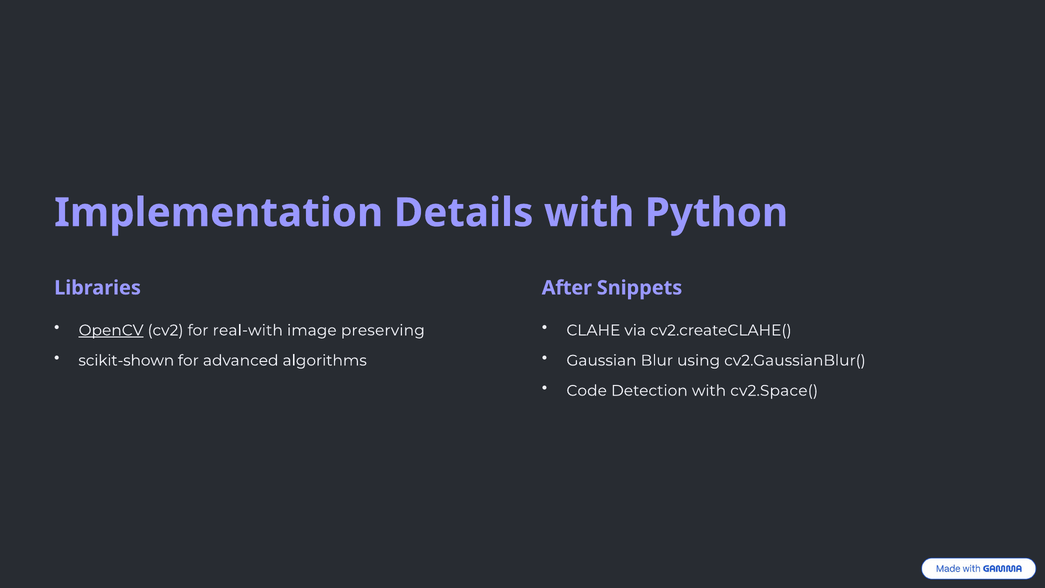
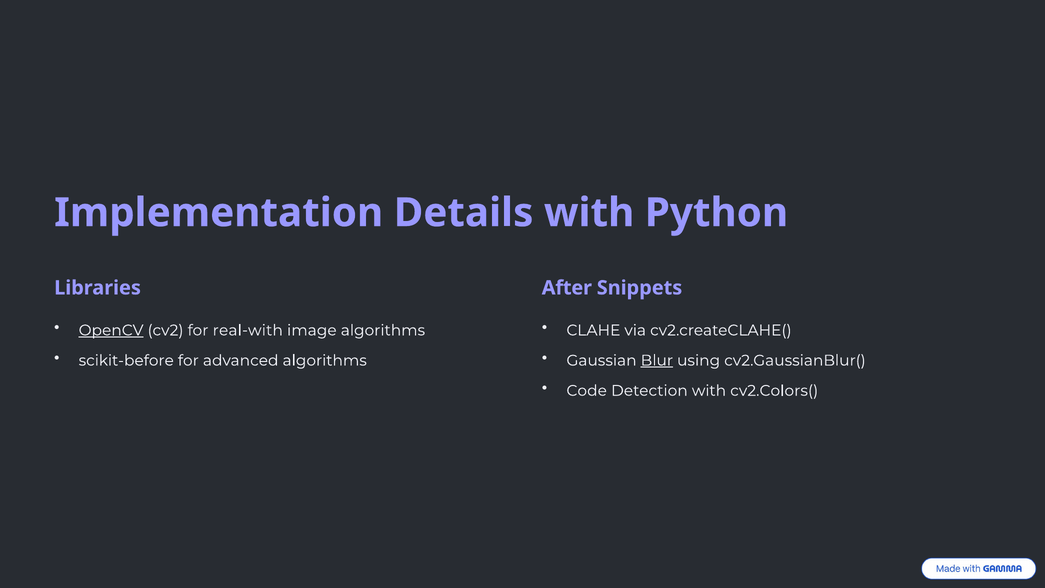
image preserving: preserving -> algorithms
scikit-shown: scikit-shown -> scikit-before
Blur underline: none -> present
cv2.Space(: cv2.Space( -> cv2.Colors(
